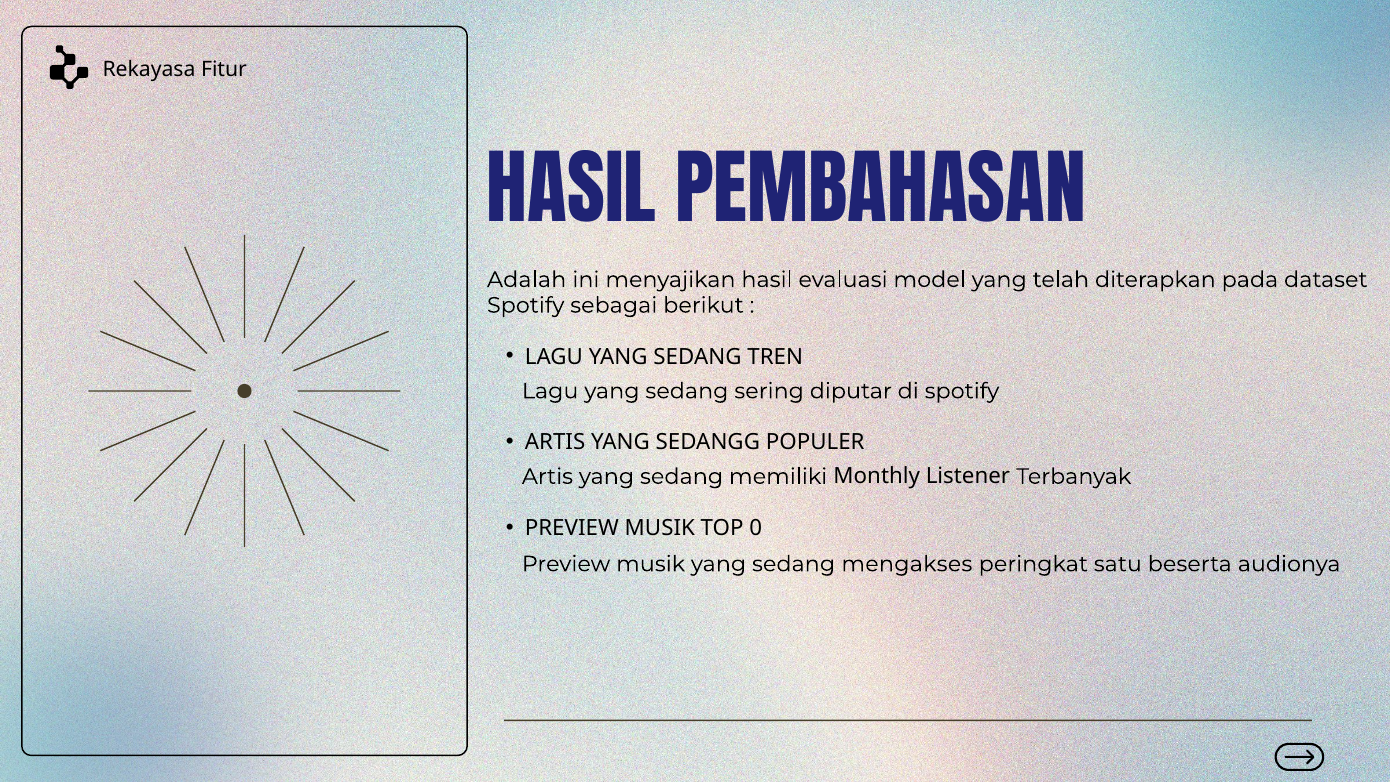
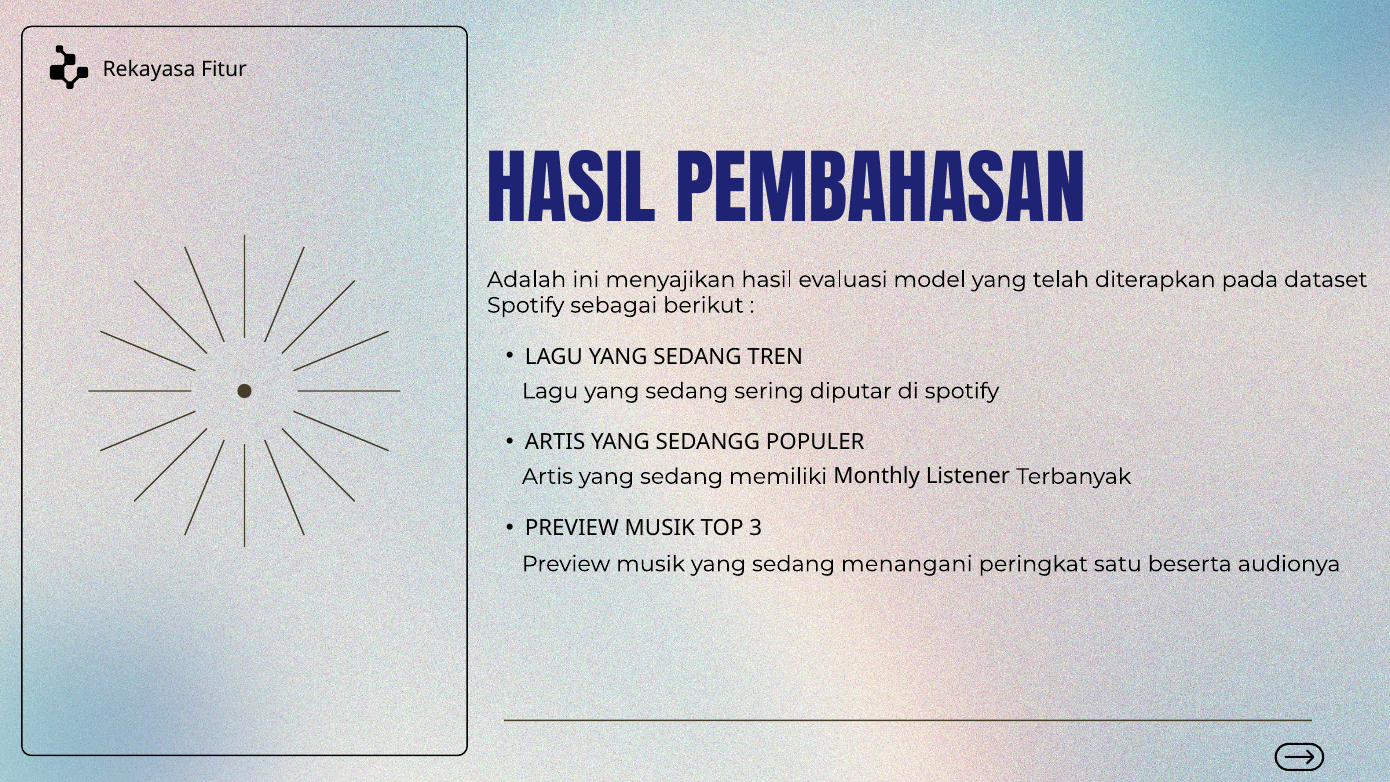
0: 0 -> 3
mengakses: mengakses -> menangani
